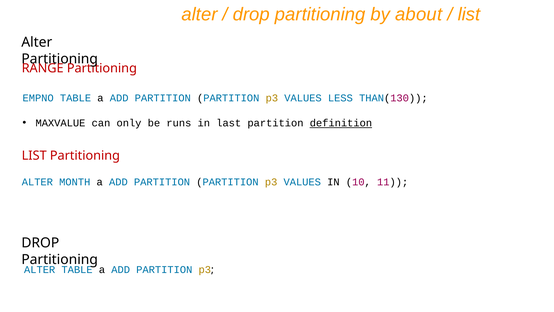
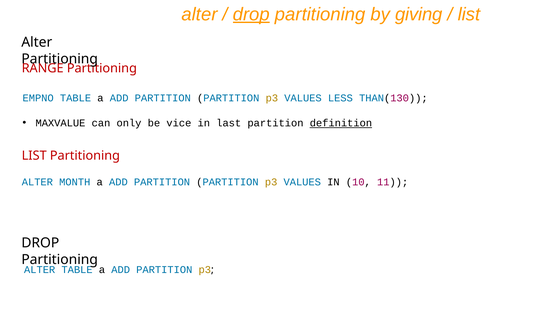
drop at (251, 14) underline: none -> present
about: about -> giving
runs: runs -> vice
